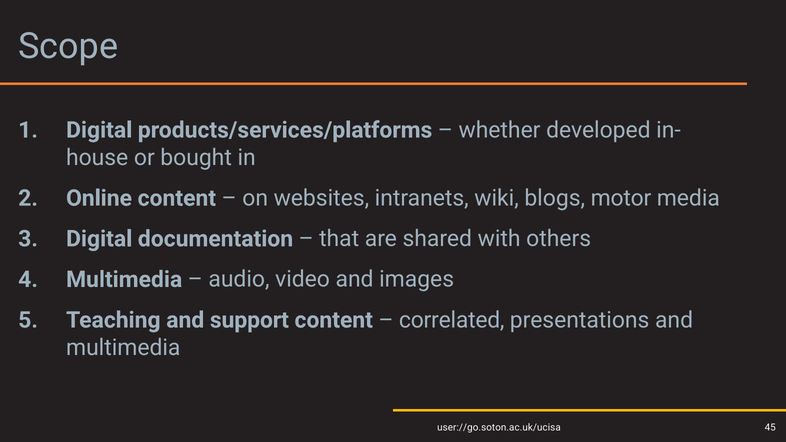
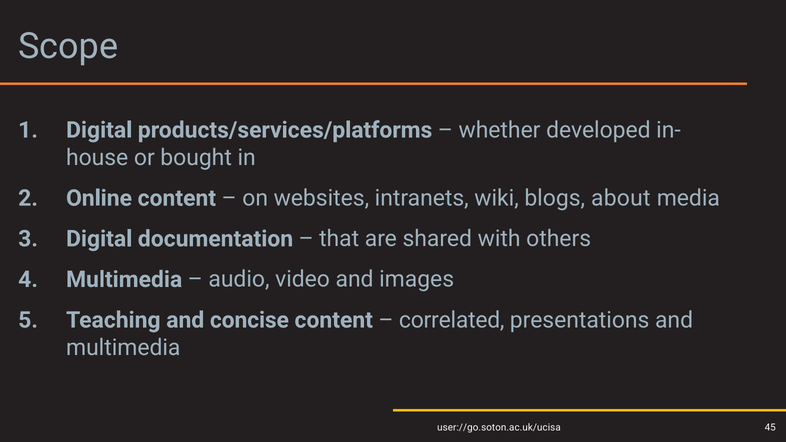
motor: motor -> about
support: support -> concise
